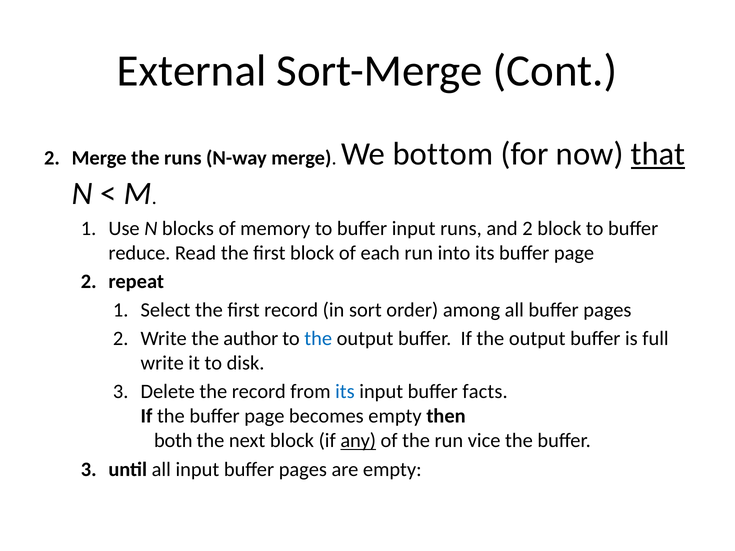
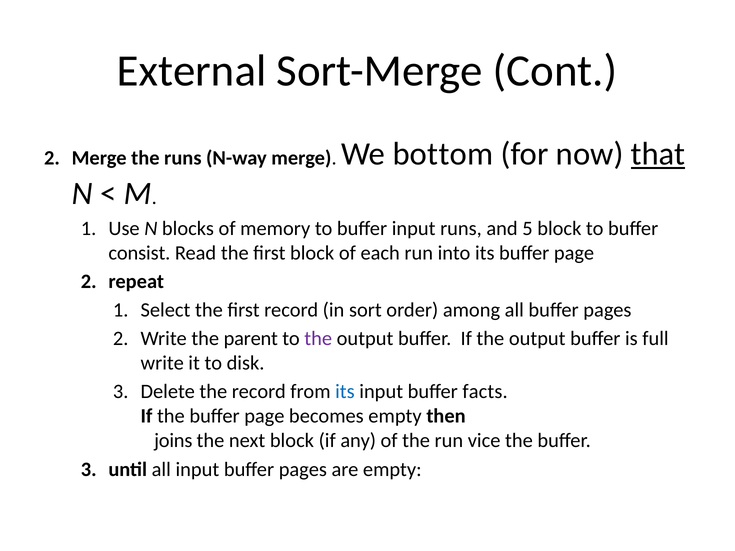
and 2: 2 -> 5
reduce: reduce -> consist
author: author -> parent
the at (318, 339) colour: blue -> purple
both: both -> joins
any underline: present -> none
